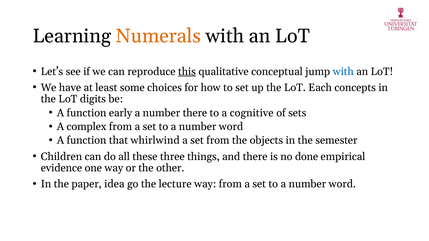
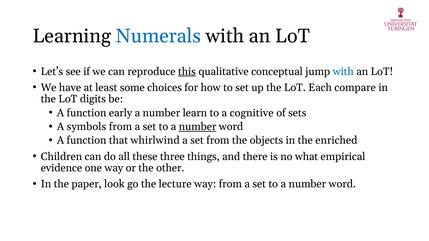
Numerals colour: orange -> blue
concepts: concepts -> compare
number there: there -> learn
complex: complex -> symbols
number at (198, 127) underline: none -> present
semester: semester -> enriched
done: done -> what
idea: idea -> look
